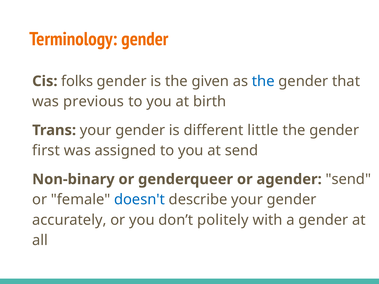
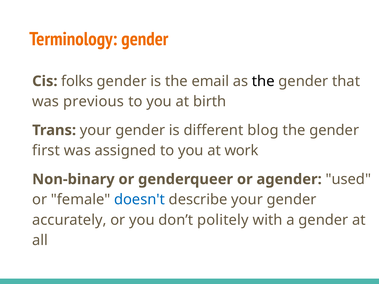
given: given -> email
the at (263, 81) colour: blue -> black
little: little -> blog
at send: send -> work
agender send: send -> used
